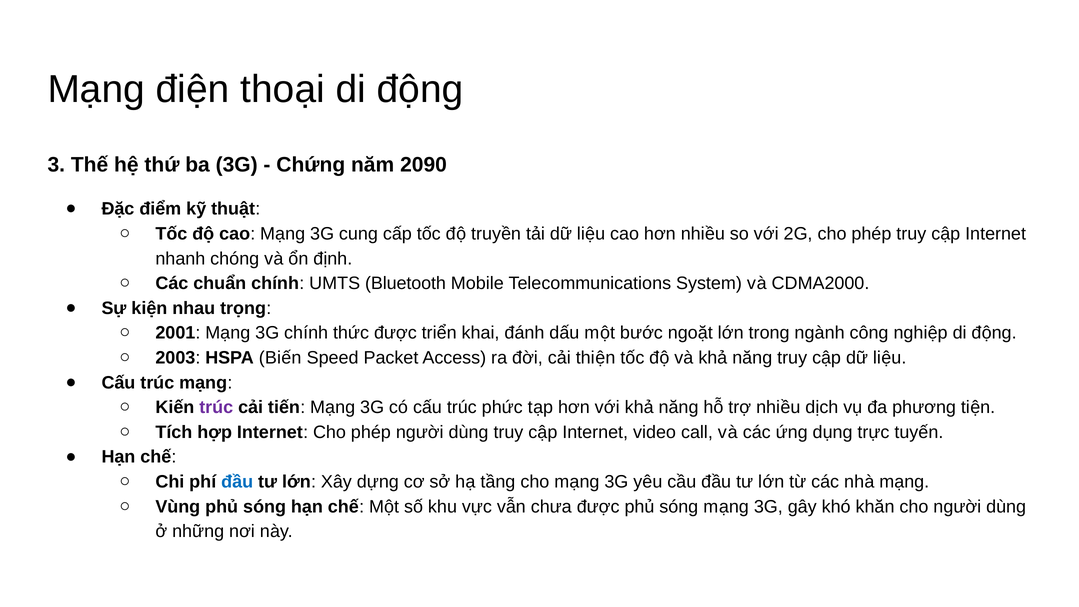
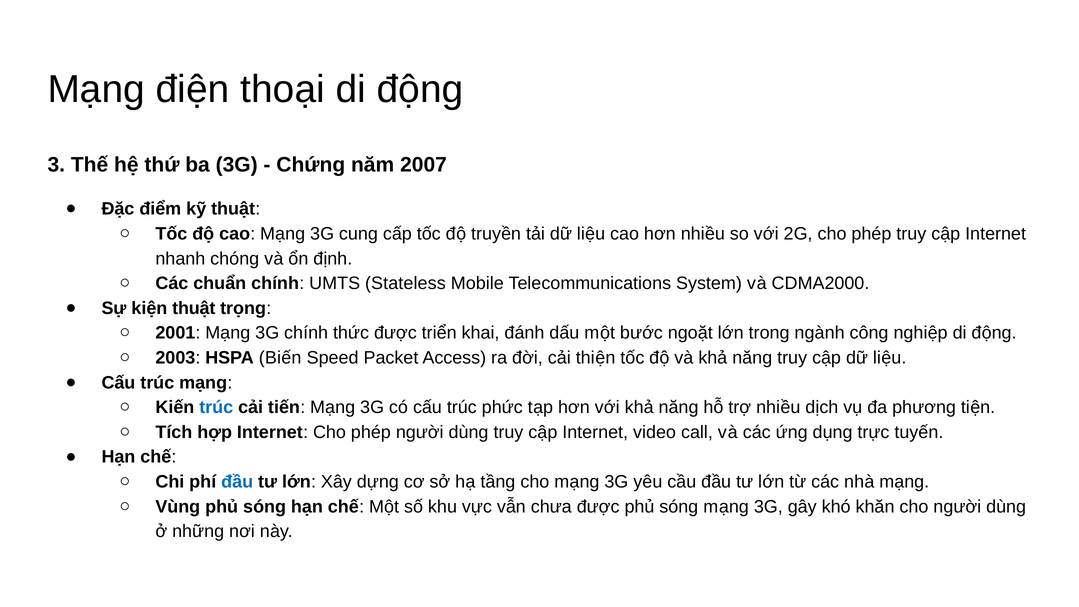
2090: 2090 -> 2007
Bluetooth: Bluetooth -> Stateless
kiện nhau: nhau -> thuật
trúc at (216, 407) colour: purple -> blue
